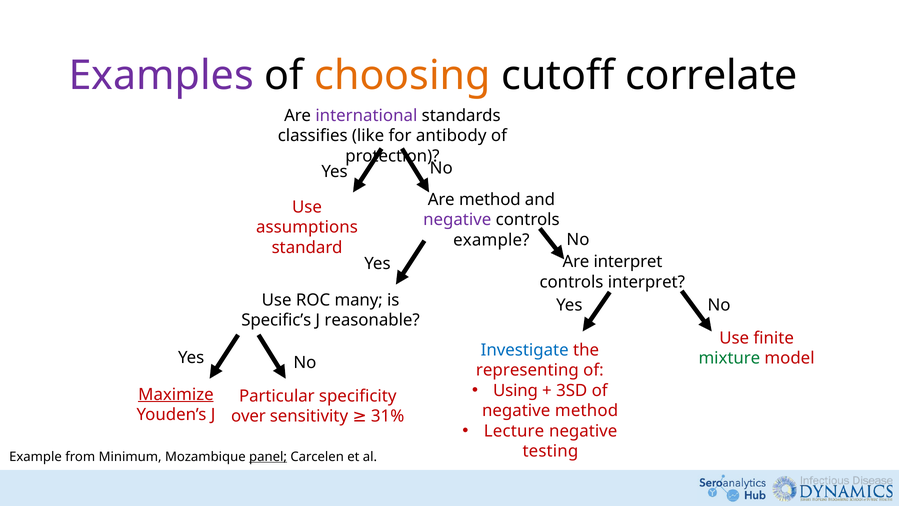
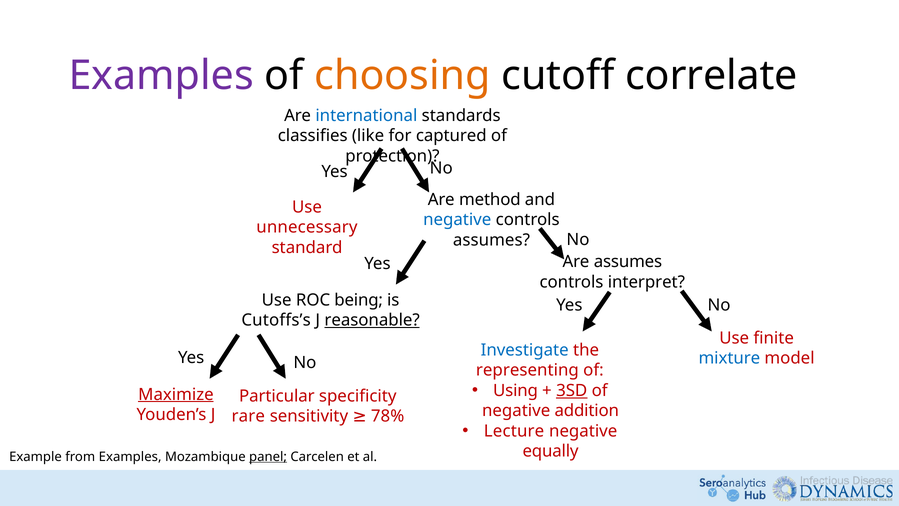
international colour: purple -> blue
antibody: antibody -> captured
negative at (457, 220) colour: purple -> blue
assumptions: assumptions -> unnecessary
example at (491, 240): example -> assumes
Are interpret: interpret -> assumes
many: many -> being
Specific’s: Specific’s -> Cutoffs’s
reasonable underline: none -> present
mixture colour: green -> blue
3SD underline: none -> present
negative method: method -> addition
over: over -> rare
31%: 31% -> 78%
testing: testing -> equally
from Minimum: Minimum -> Examples
